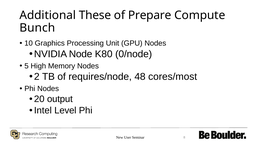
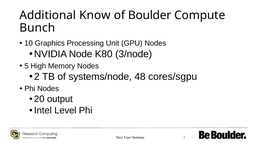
These: These -> Know
Prepare: Prepare -> Boulder
0/node: 0/node -> 3/node
requires/node: requires/node -> systems/node
cores/most: cores/most -> cores/sgpu
